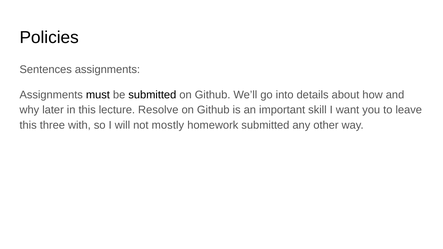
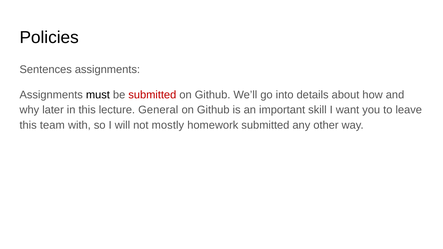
submitted at (152, 95) colour: black -> red
Resolve: Resolve -> General
three: three -> team
